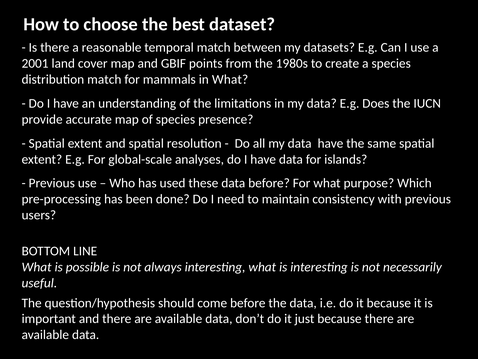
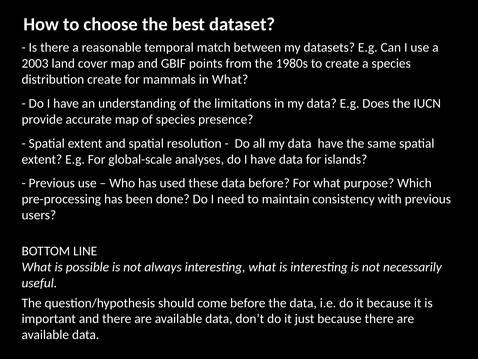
2001: 2001 -> 2003
distribution match: match -> create
